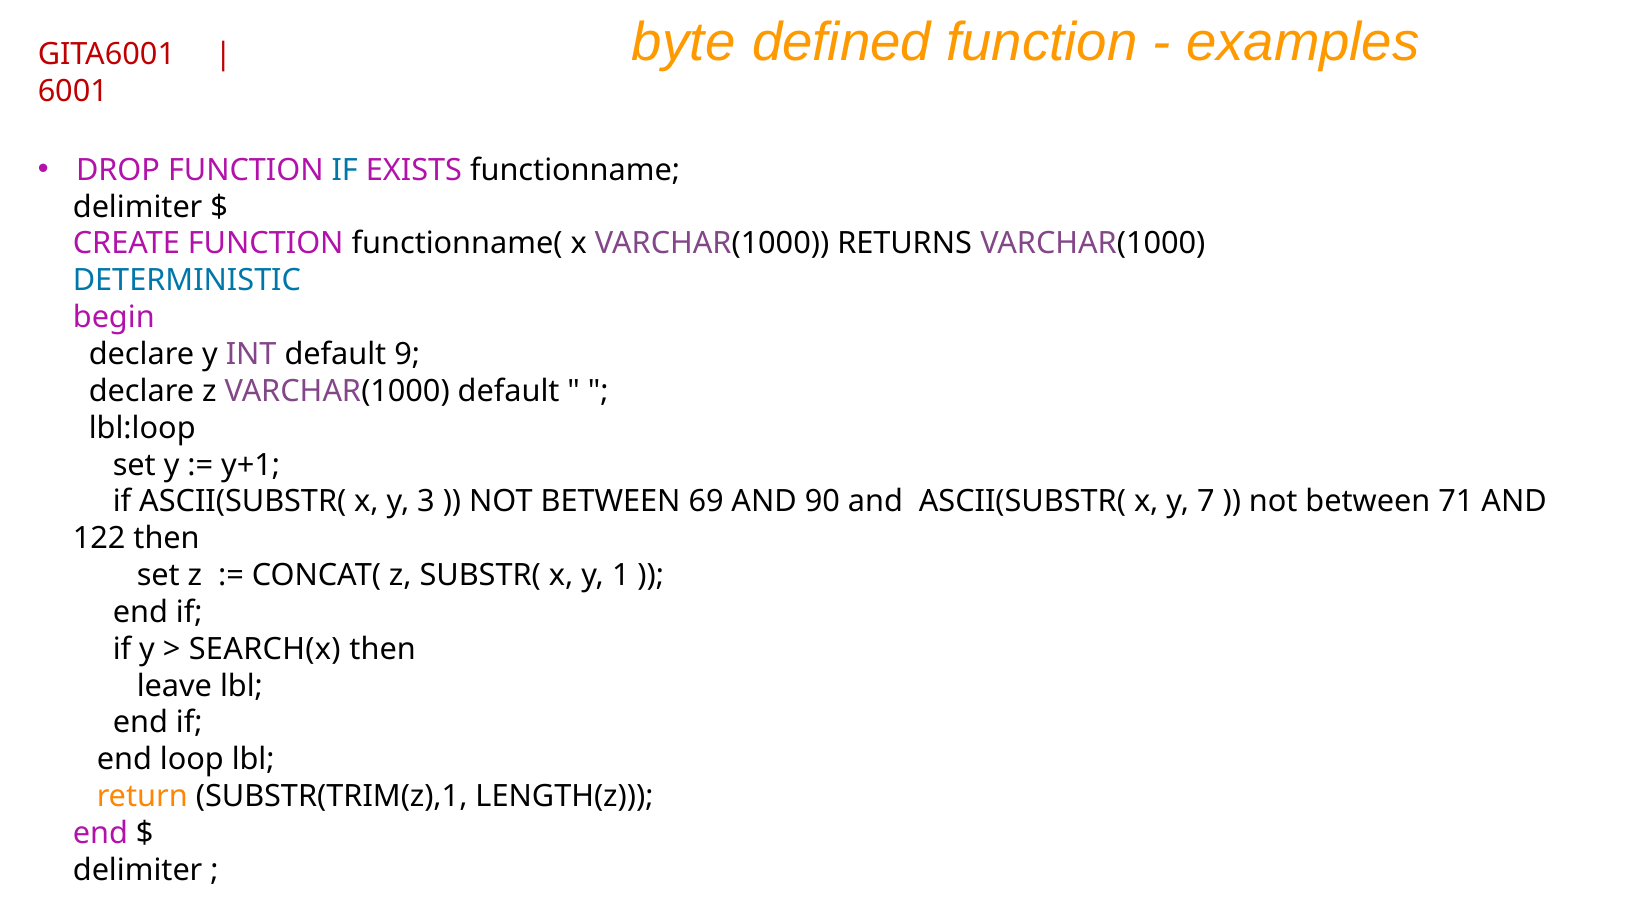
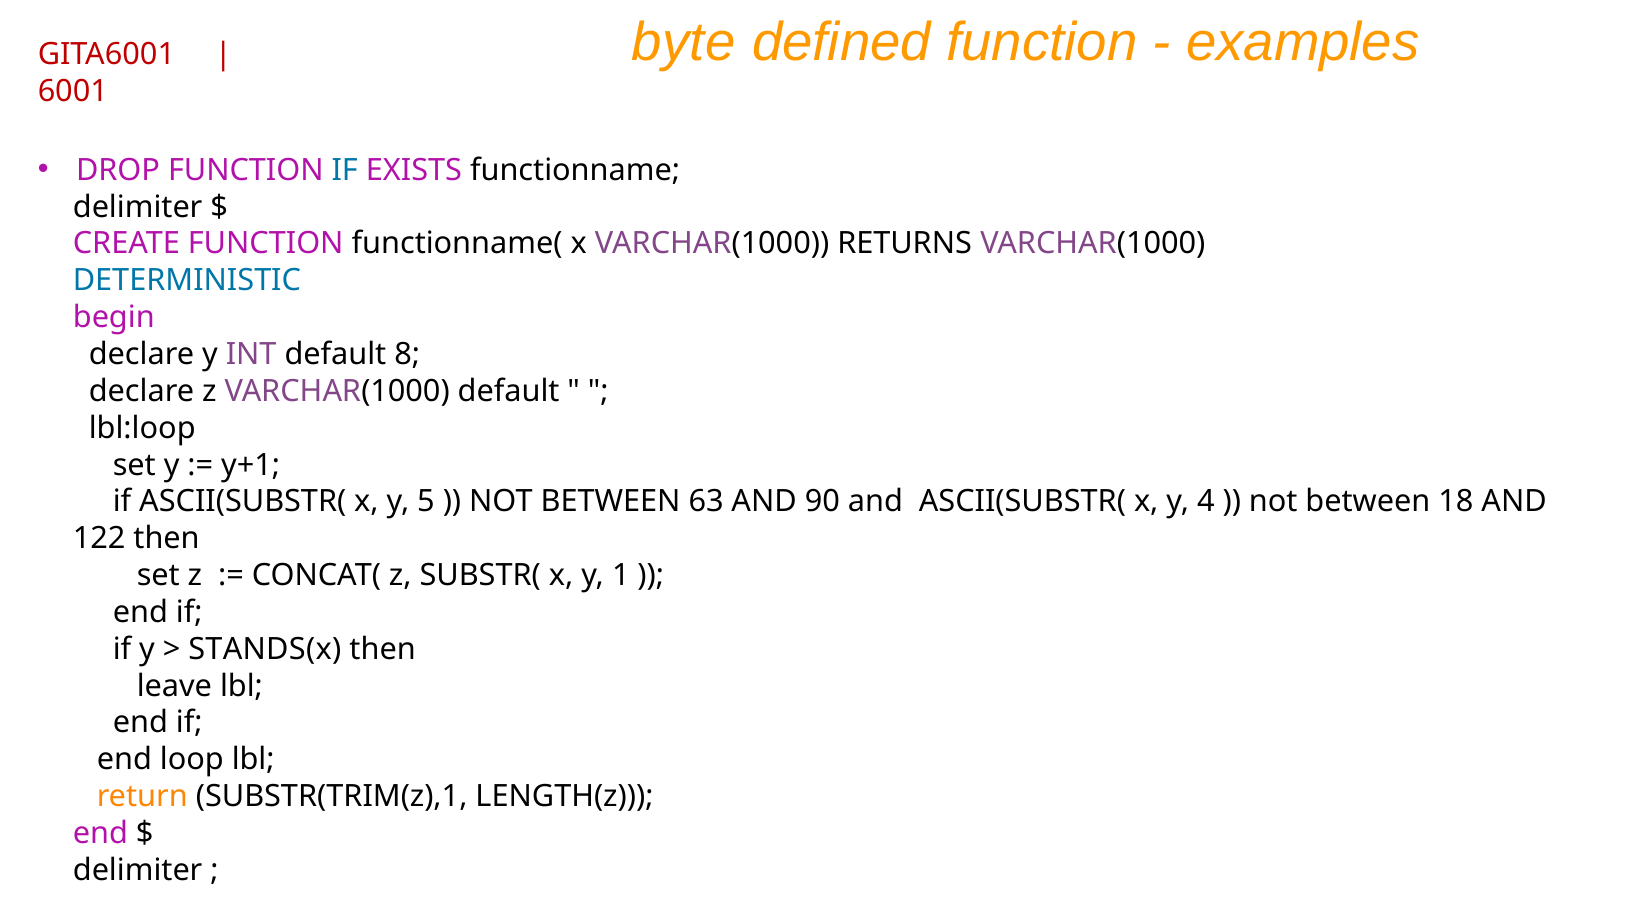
9: 9 -> 8
3: 3 -> 5
69: 69 -> 63
7: 7 -> 4
71: 71 -> 18
SEARCH(x: SEARCH(x -> STANDS(x
